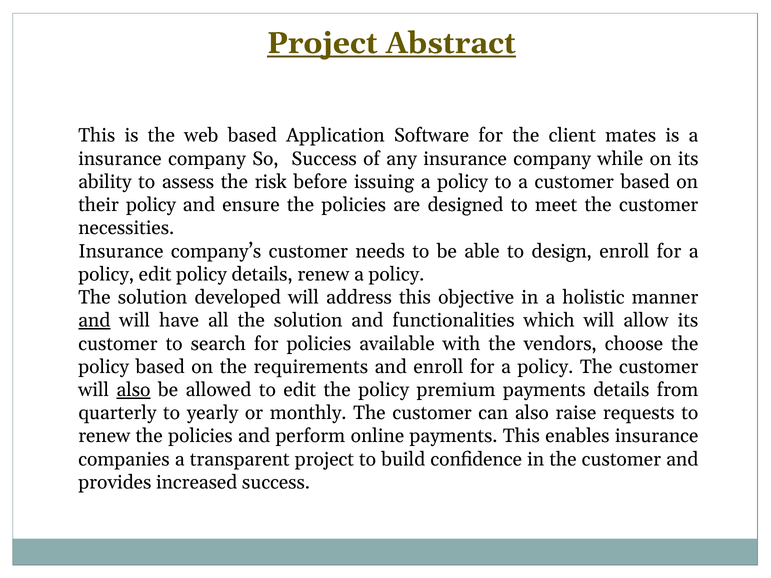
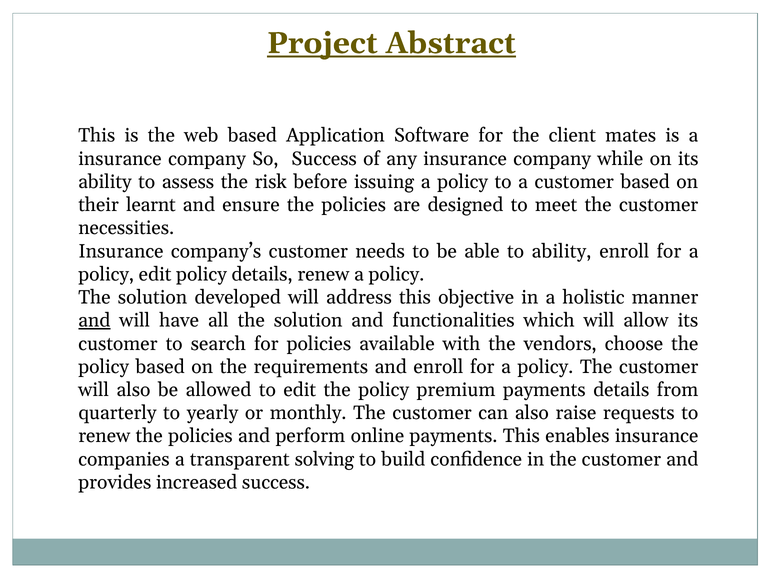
their policy: policy -> learnt
to design: design -> ability
also at (134, 390) underline: present -> none
transparent project: project -> solving
